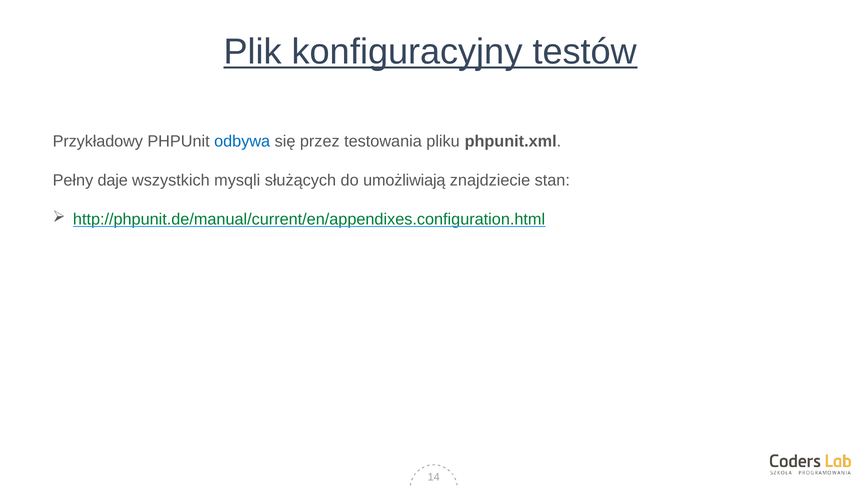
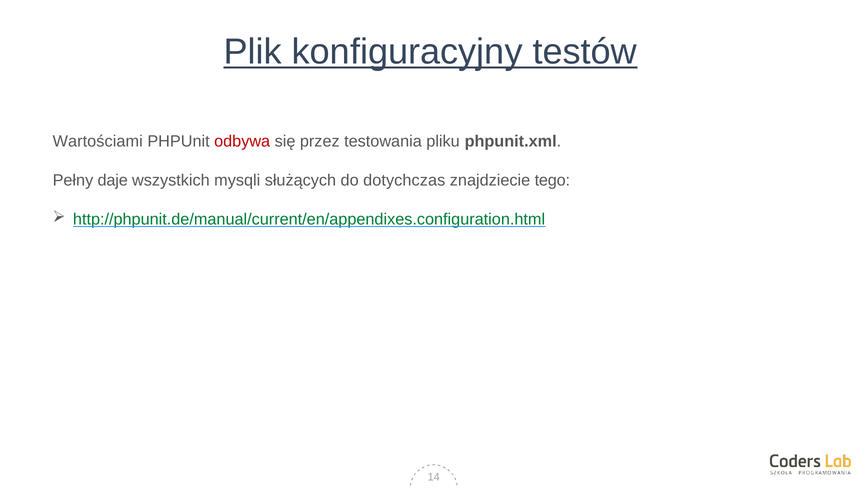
Przykładowy: Przykładowy -> Wartościami
odbywa colour: blue -> red
umożliwiają: umożliwiają -> dotychczas
stan: stan -> tego
